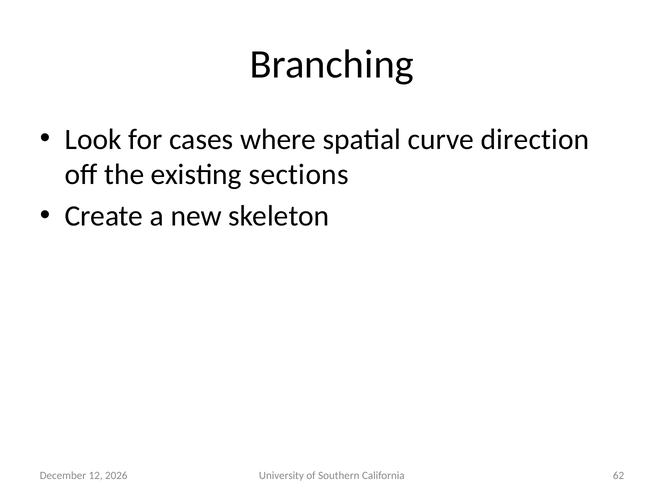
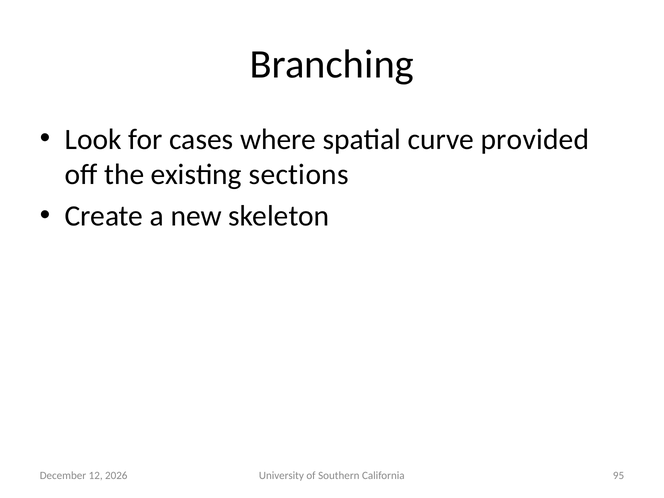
direction: direction -> provided
62: 62 -> 95
